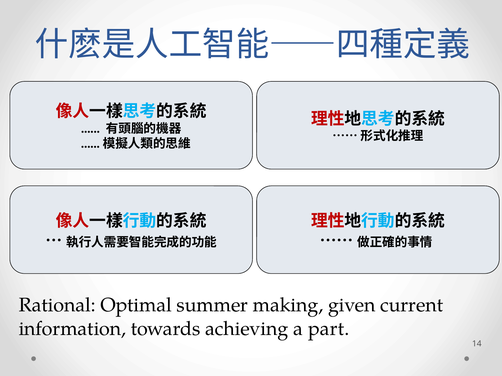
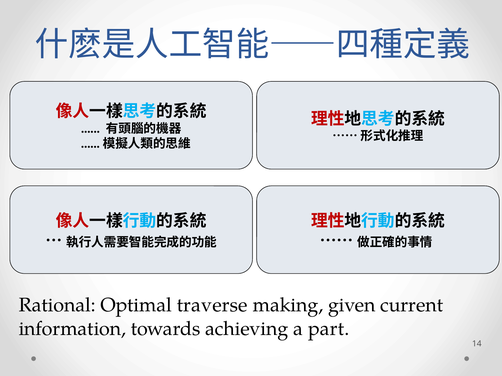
summer: summer -> traverse
